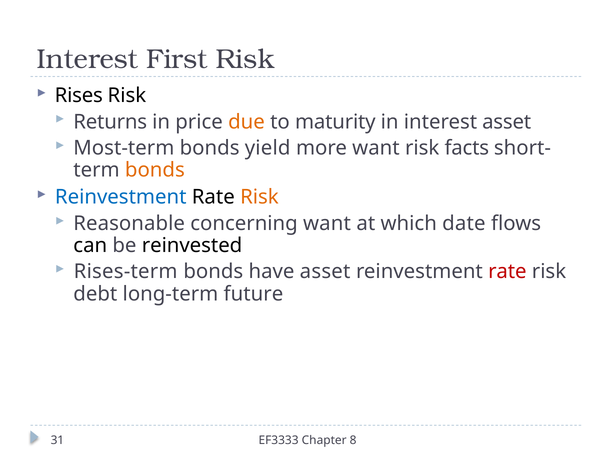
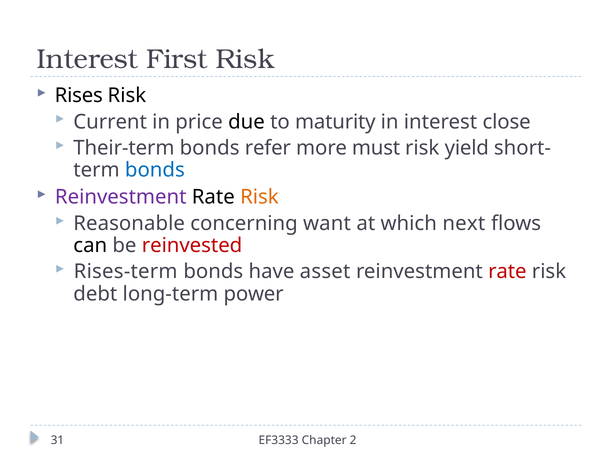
Returns: Returns -> Current
due colour: orange -> black
interest asset: asset -> close
Most-term: Most-term -> Their-term
yield: yield -> refer
more want: want -> must
facts: facts -> yield
bonds at (155, 170) colour: orange -> blue
Reinvestment at (121, 197) colour: blue -> purple
date: date -> next
reinvested colour: black -> red
future: future -> power
8: 8 -> 2
